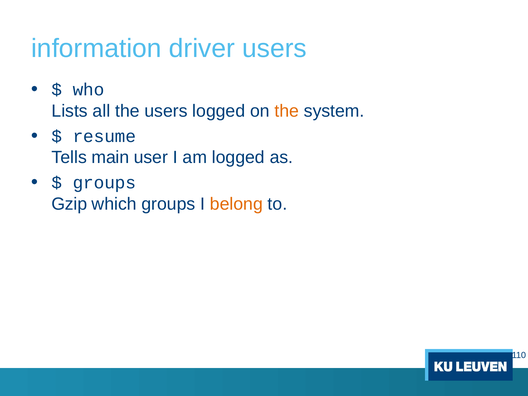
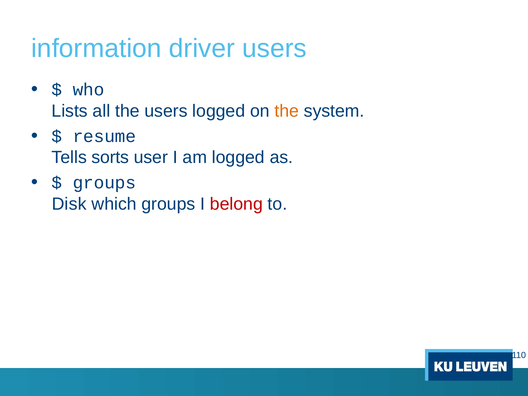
main: main -> sorts
Gzip: Gzip -> Disk
belong colour: orange -> red
